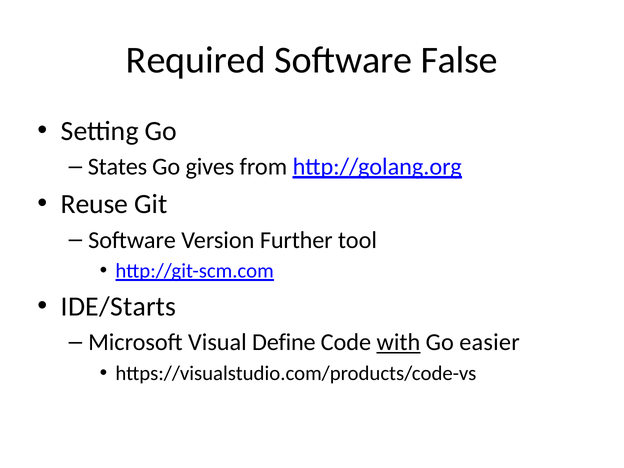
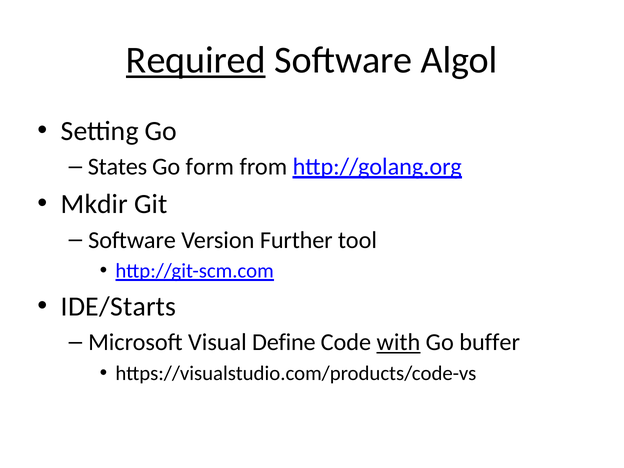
Required underline: none -> present
False: False -> Algol
gives: gives -> form
Reuse: Reuse -> Mkdir
easier: easier -> buffer
